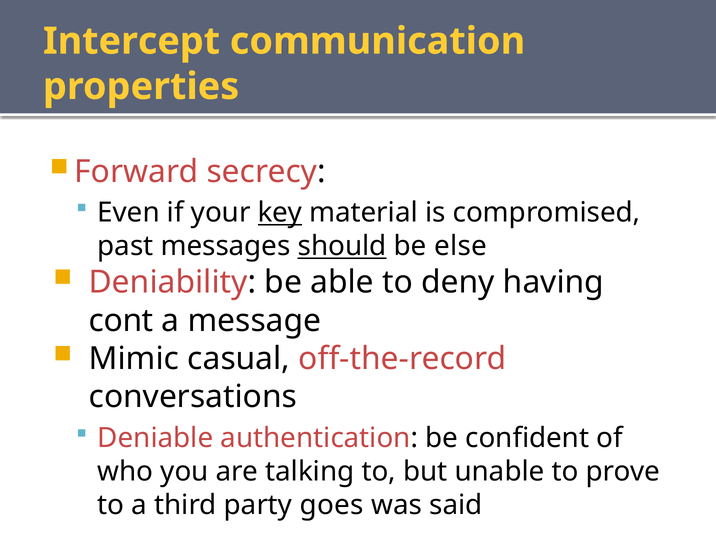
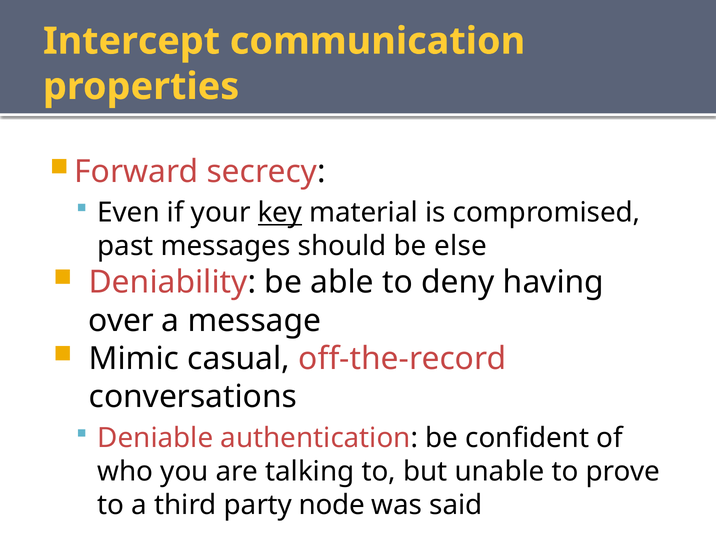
should underline: present -> none
cont: cont -> over
goes: goes -> node
